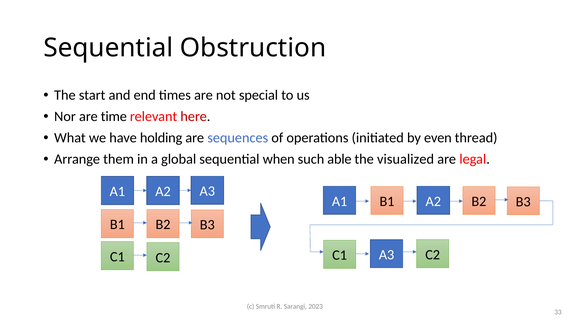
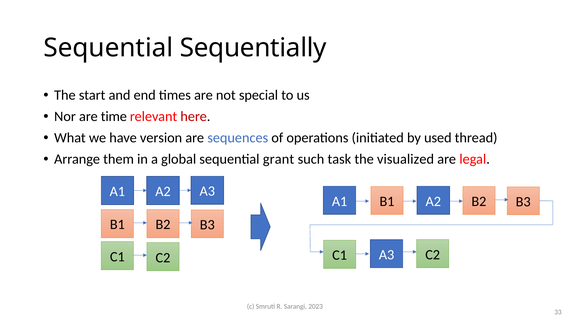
Obstruction: Obstruction -> Sequentially
holding: holding -> version
even: even -> used
when: when -> grant
able: able -> task
